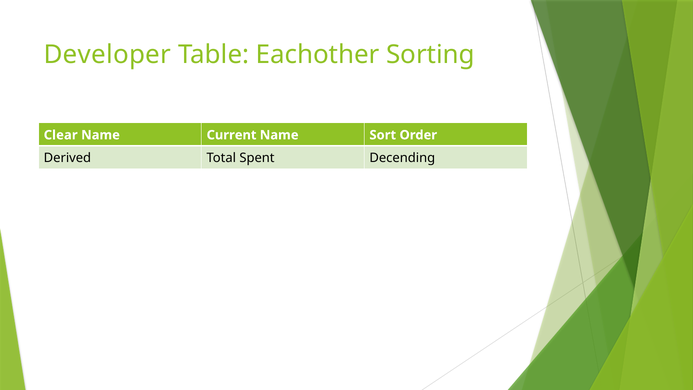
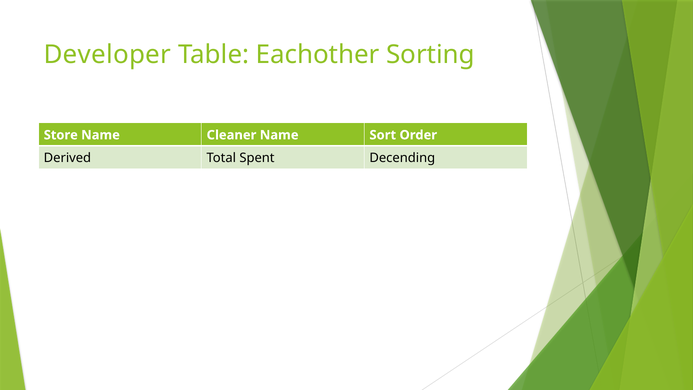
Clear: Clear -> Store
Current: Current -> Cleaner
